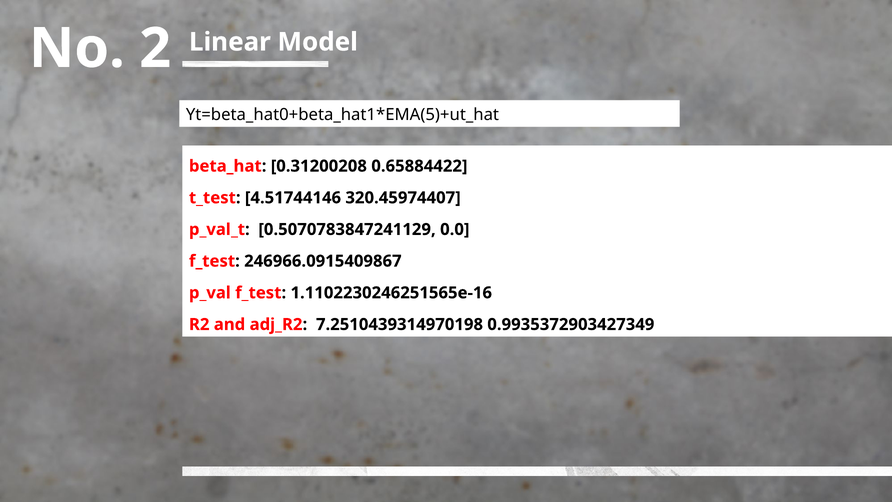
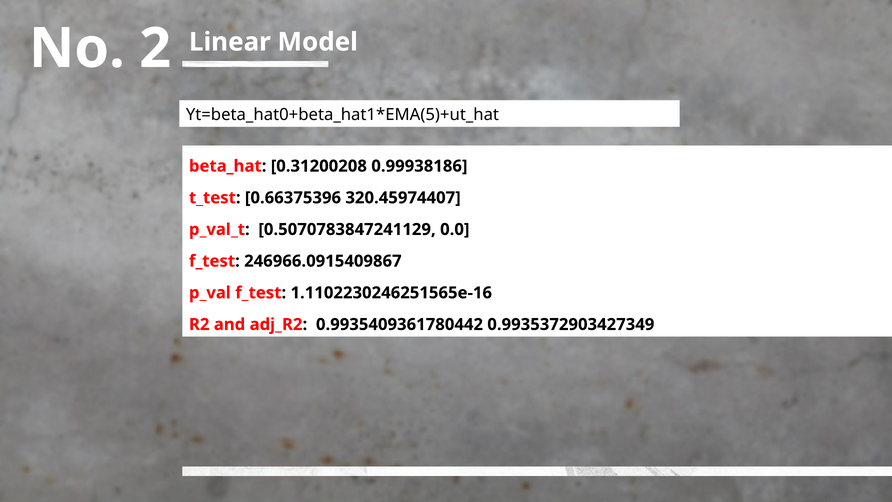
0.65884422: 0.65884422 -> 0.99938186
4.51744146: 4.51744146 -> 0.66375396
7.2510439314970198: 7.2510439314970198 -> 0.9935409361780442
